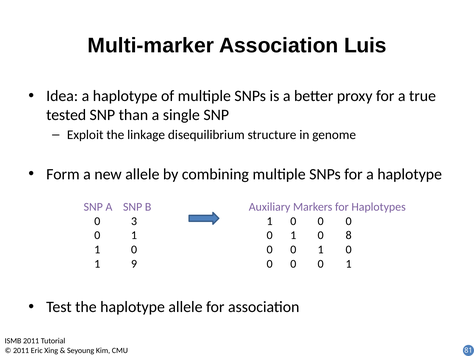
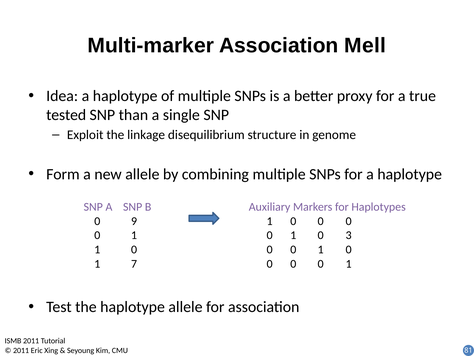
Luis: Luis -> Mell
3: 3 -> 9
8: 8 -> 3
9: 9 -> 7
